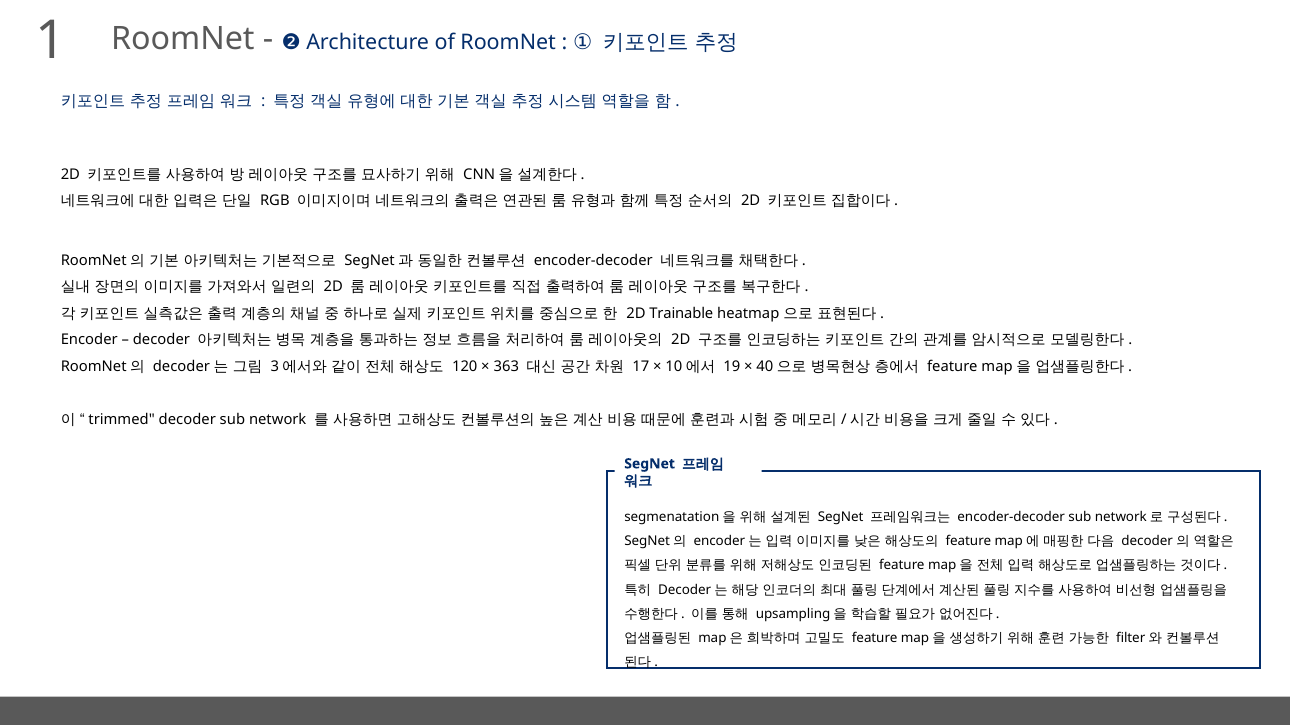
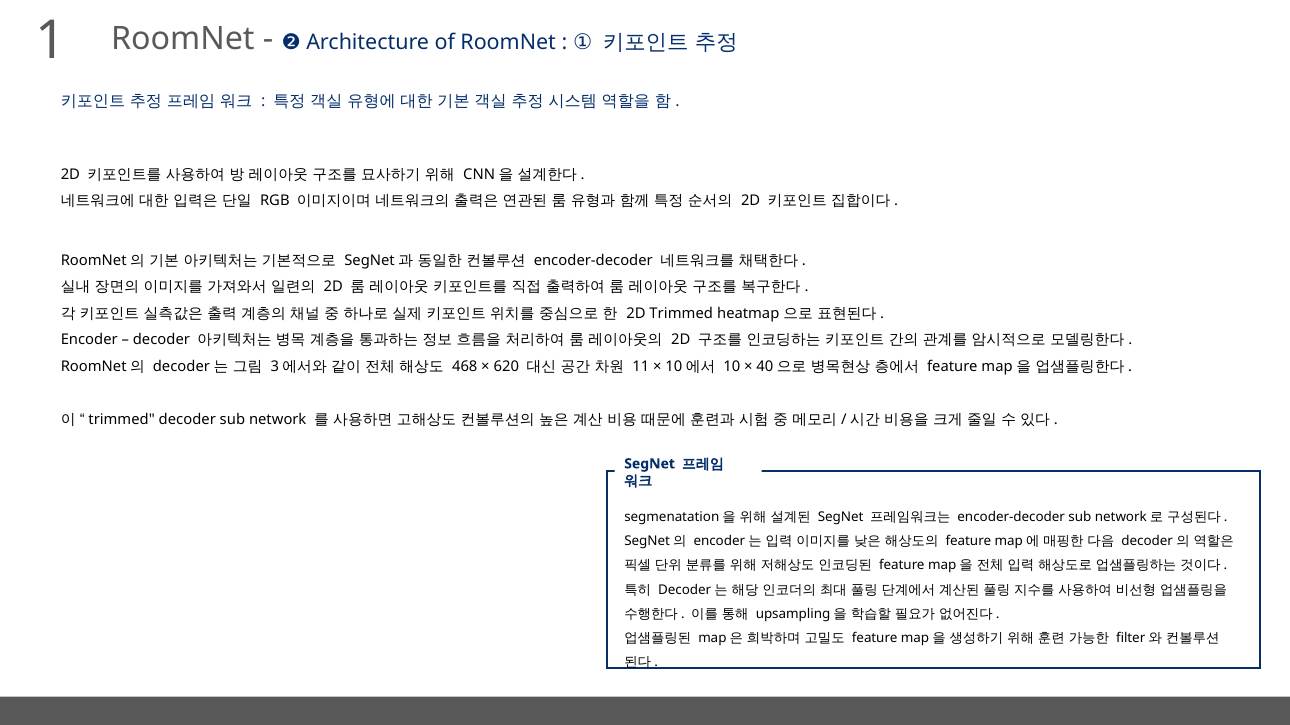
2D Trainable: Trainable -> Trimmed
120: 120 -> 468
363: 363 -> 620
17: 17 -> 11
19: 19 -> 10
